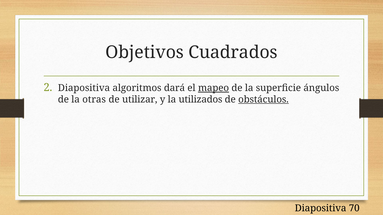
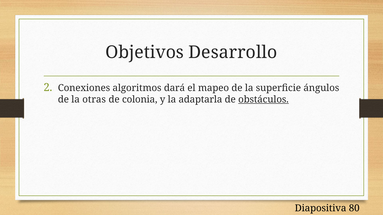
Cuadrados: Cuadrados -> Desarrollo
Diapositiva at (84, 88): Diapositiva -> Conexiones
mapeo underline: present -> none
utilizar: utilizar -> colonia
utilizados: utilizados -> adaptarla
70: 70 -> 80
